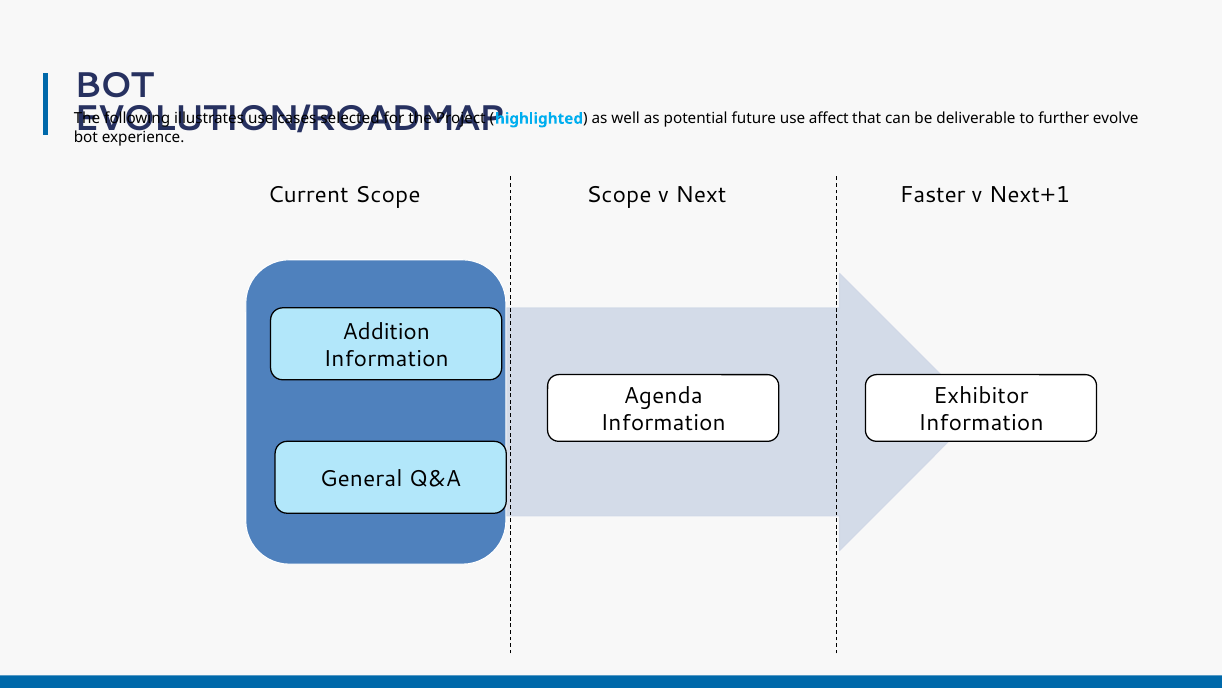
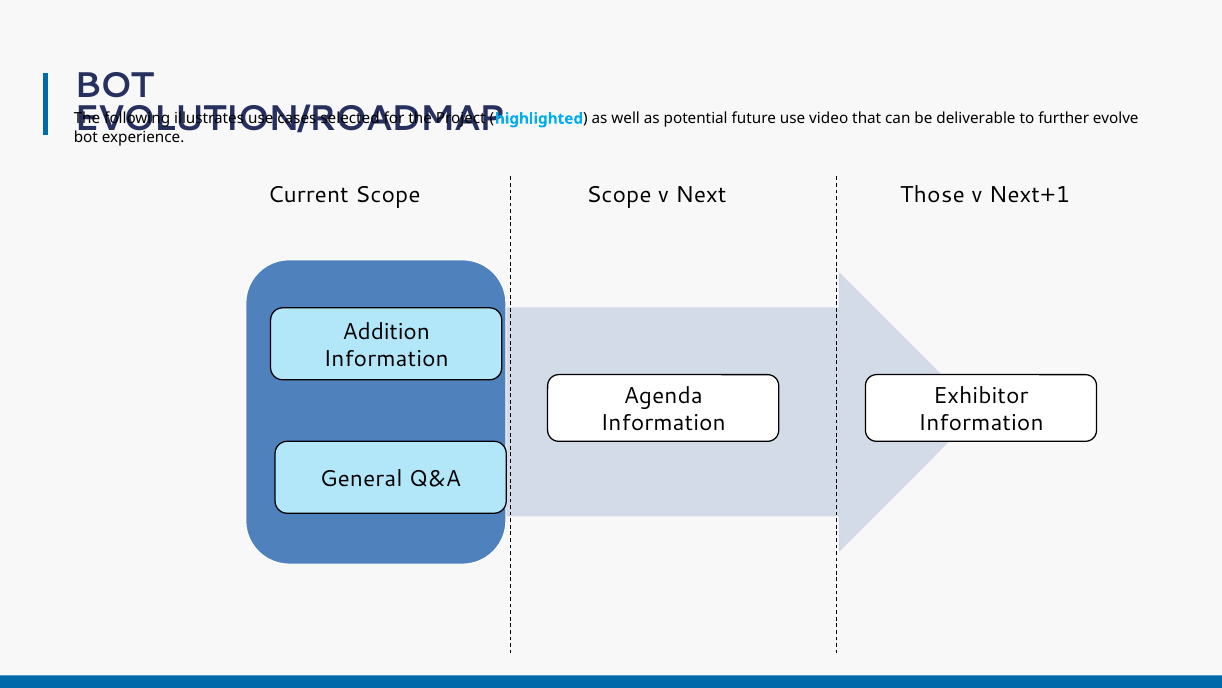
affect: affect -> video
Faster: Faster -> Those
